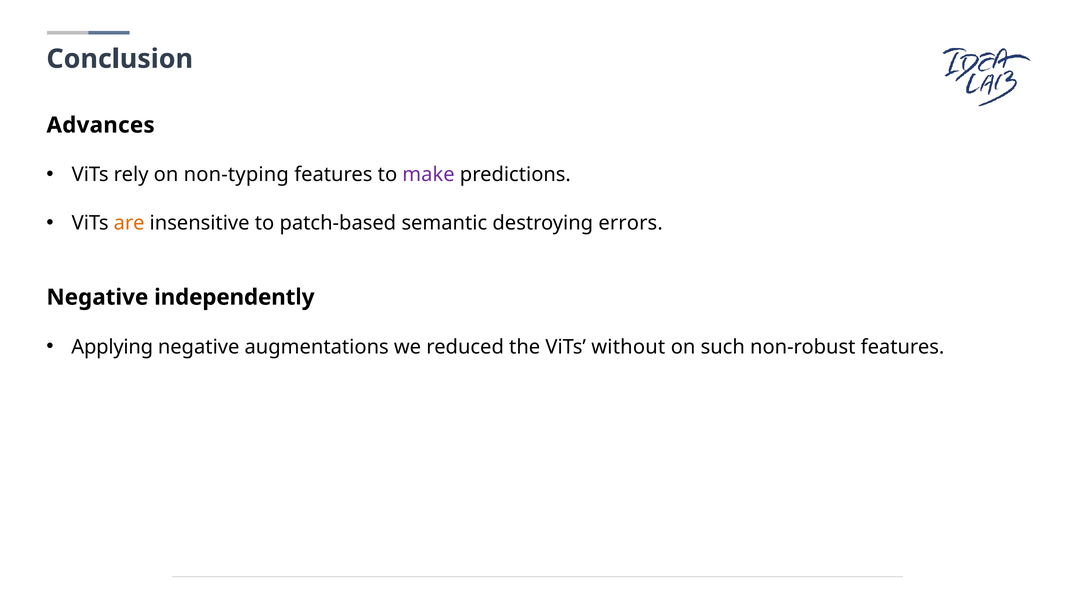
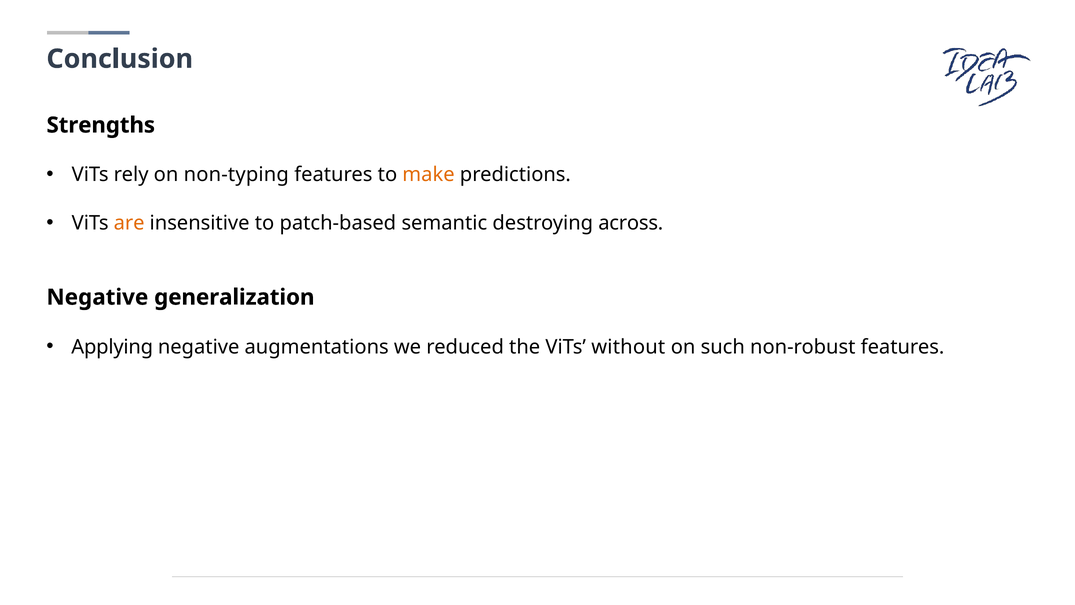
Advances: Advances -> Strengths
make colour: purple -> orange
errors: errors -> across
independently: independently -> generalization
